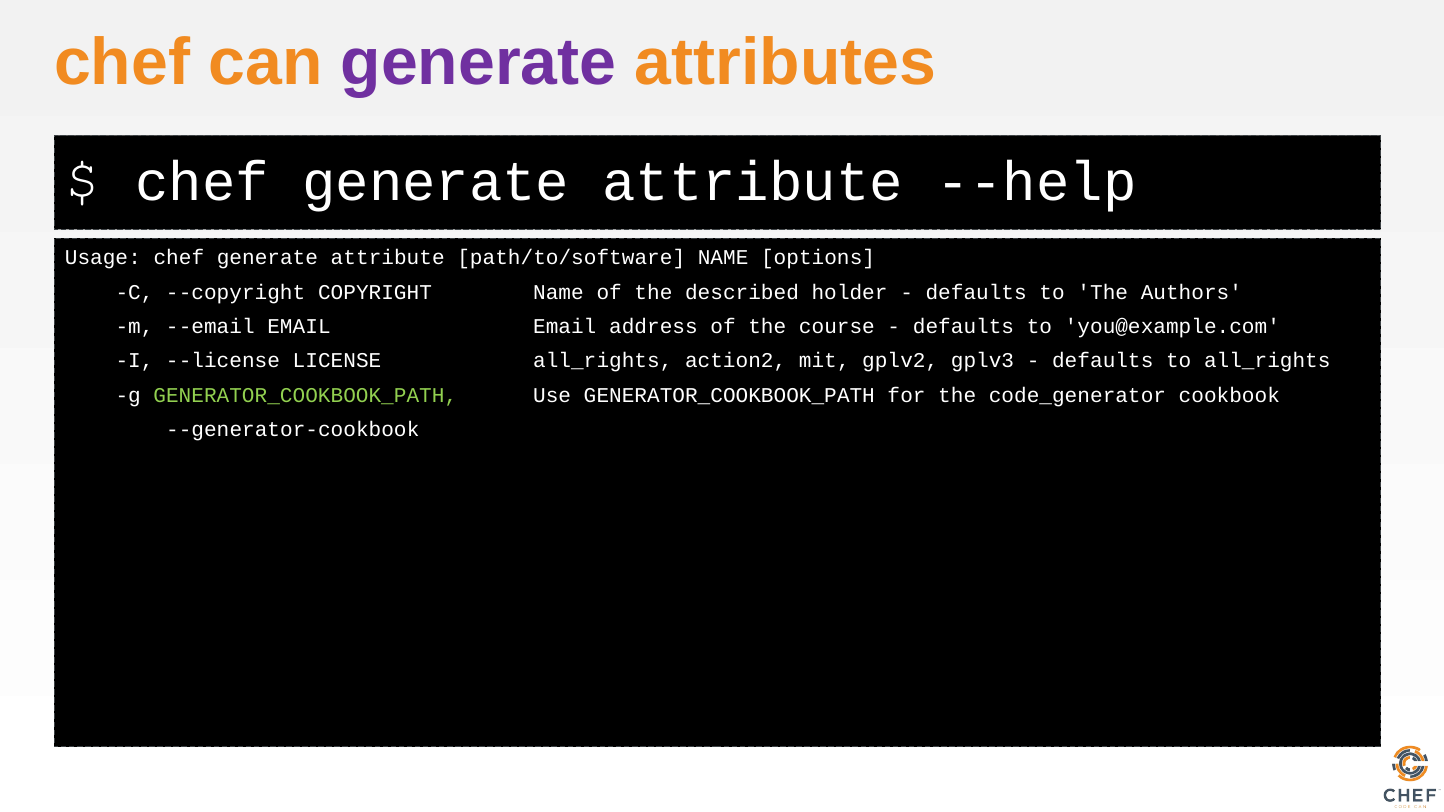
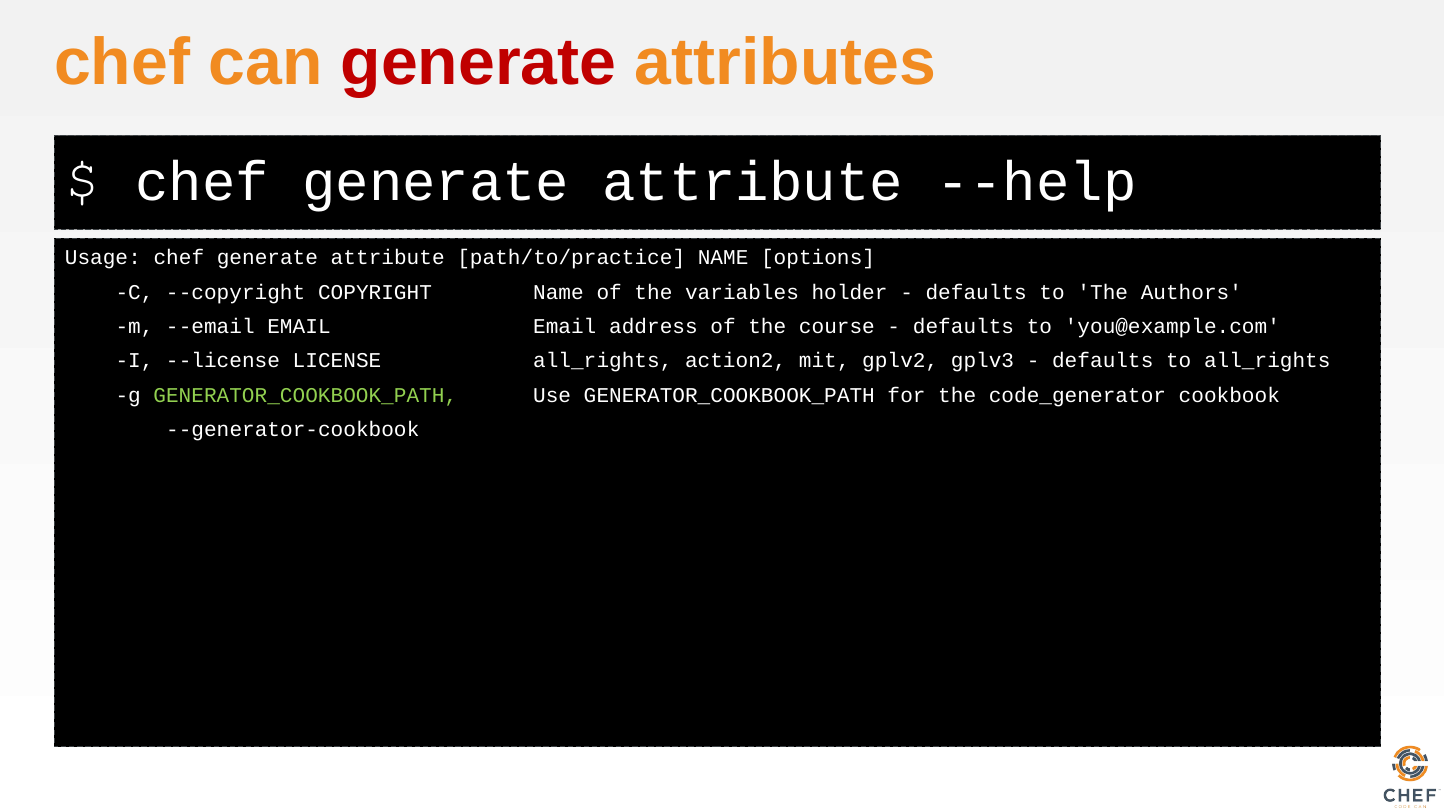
generate at (479, 62) colour: purple -> red
path/to/software: path/to/software -> path/to/practice
described: described -> variables
